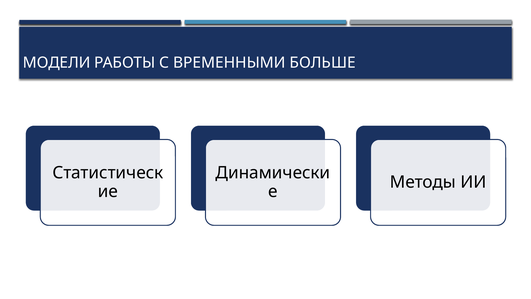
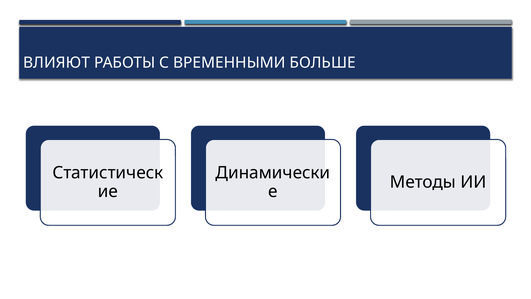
МОДЕЛИ: МОДЕЛИ -> ВЛИЯЮТ
